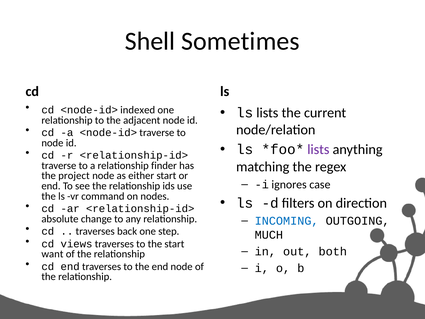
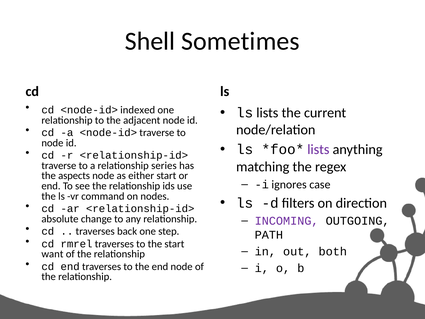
finder: finder -> series
project: project -> aspects
INCOMING colour: blue -> purple
MUCH: MUCH -> PATH
views: views -> rmrel
